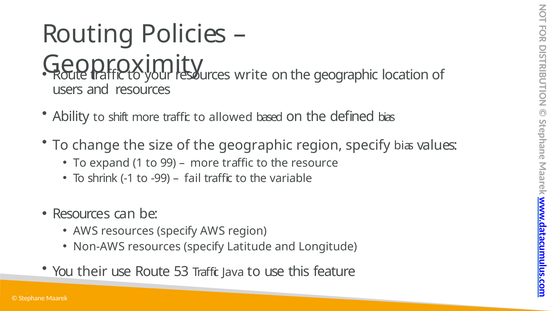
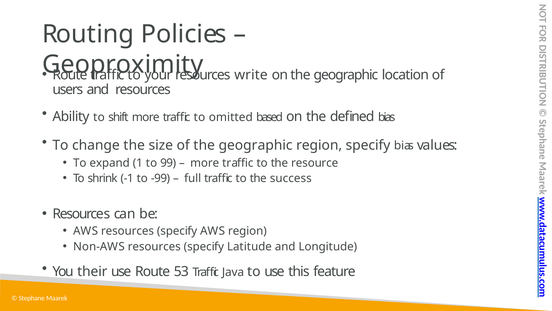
allowed: allowed -> omitted
fail: fail -> full
variable: variable -> success
